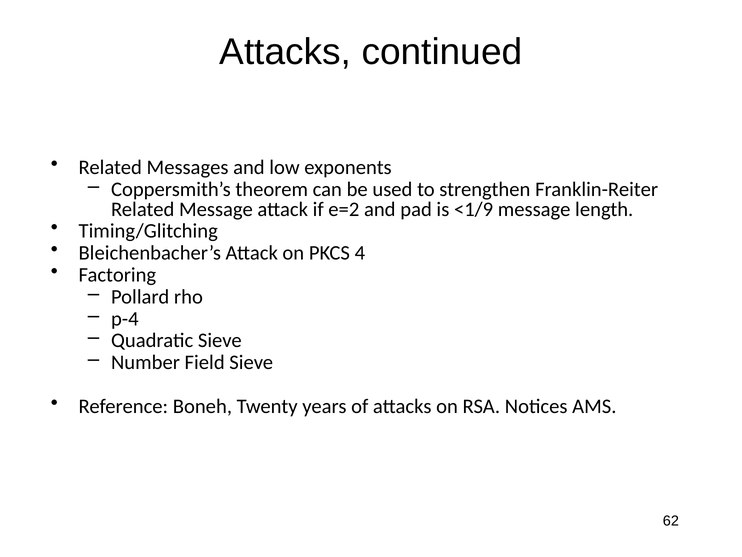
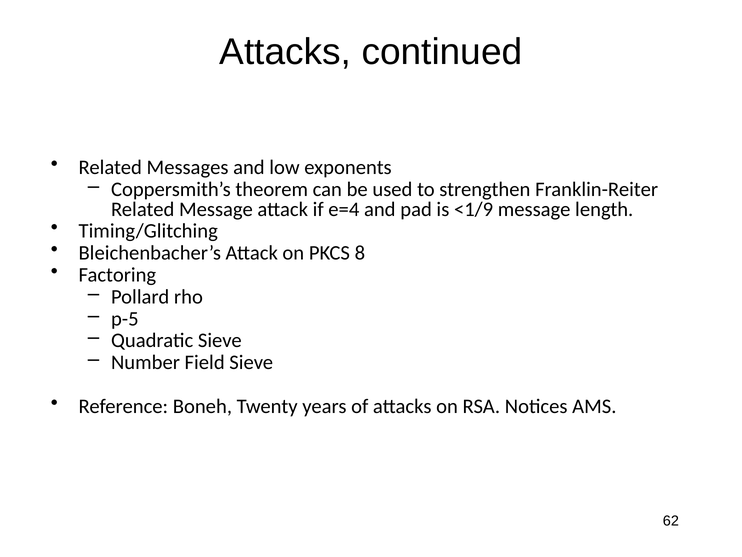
e=2: e=2 -> e=4
4: 4 -> 8
p-4: p-4 -> p-5
